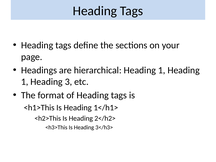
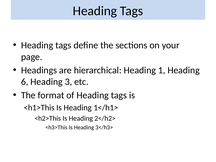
1 at (25, 82): 1 -> 6
